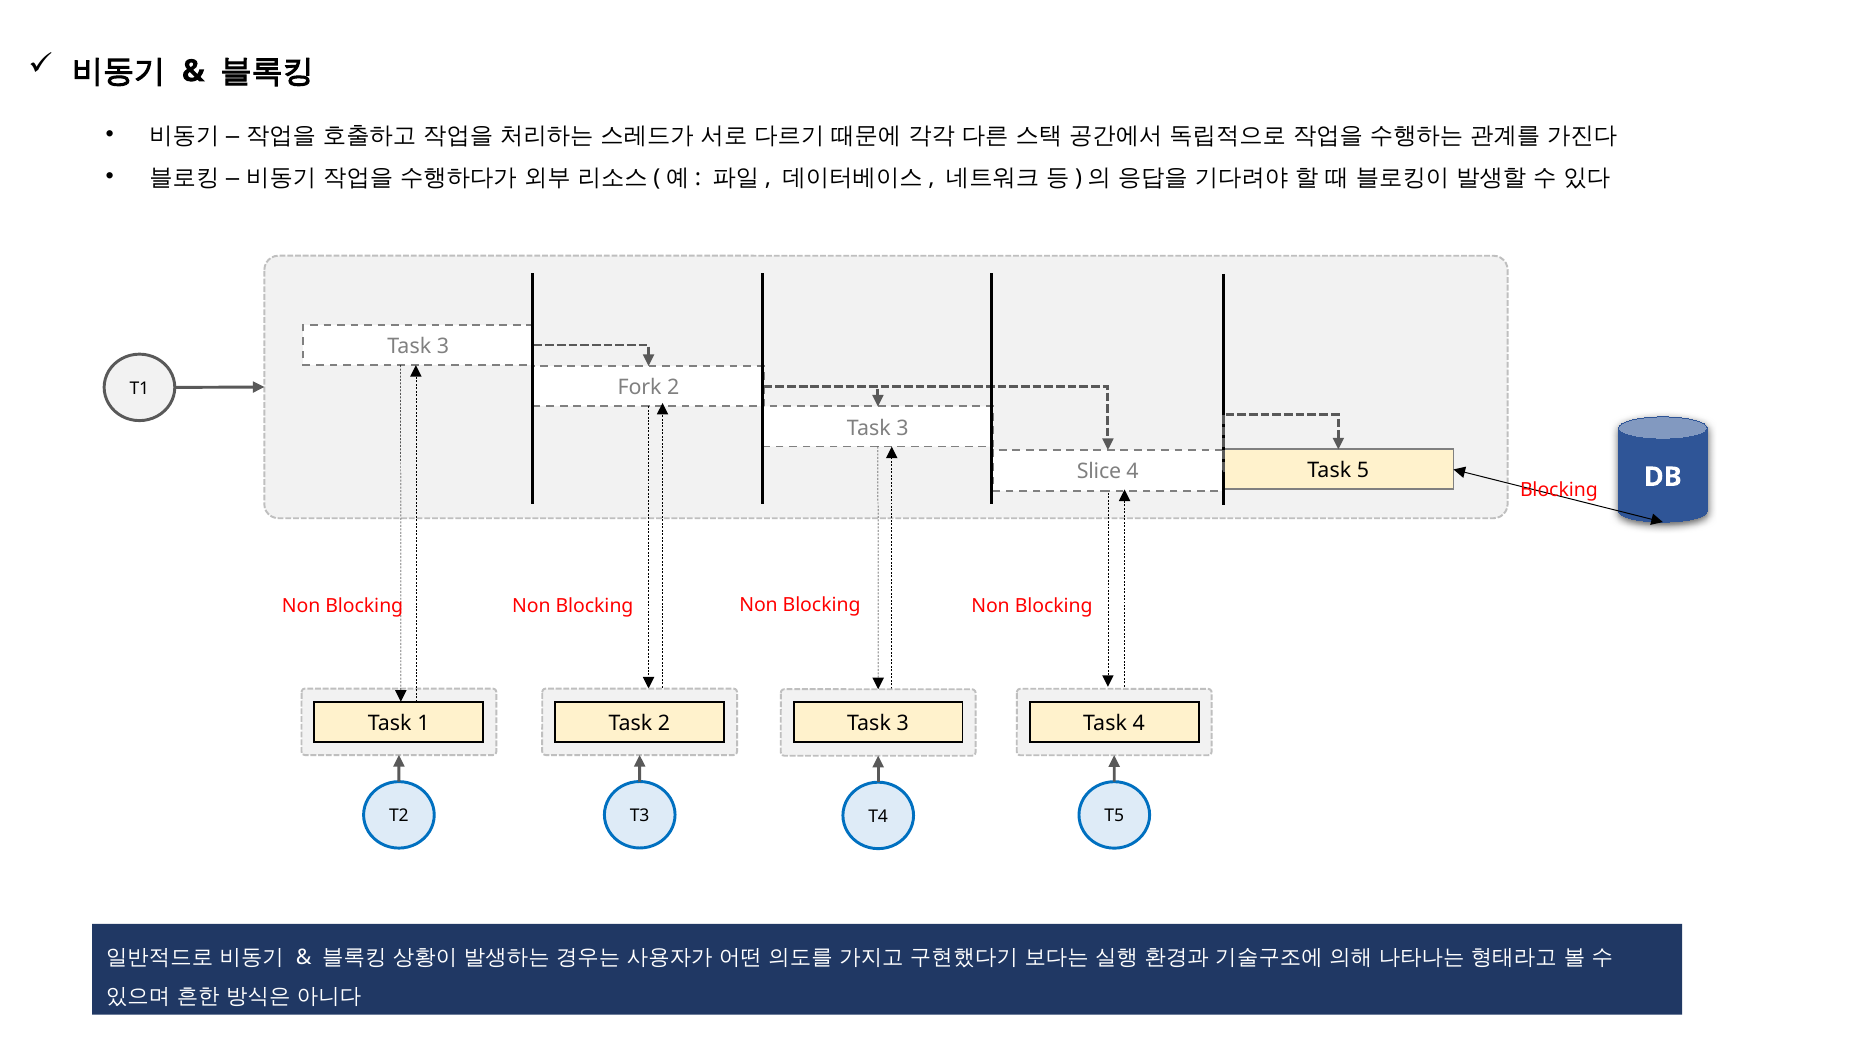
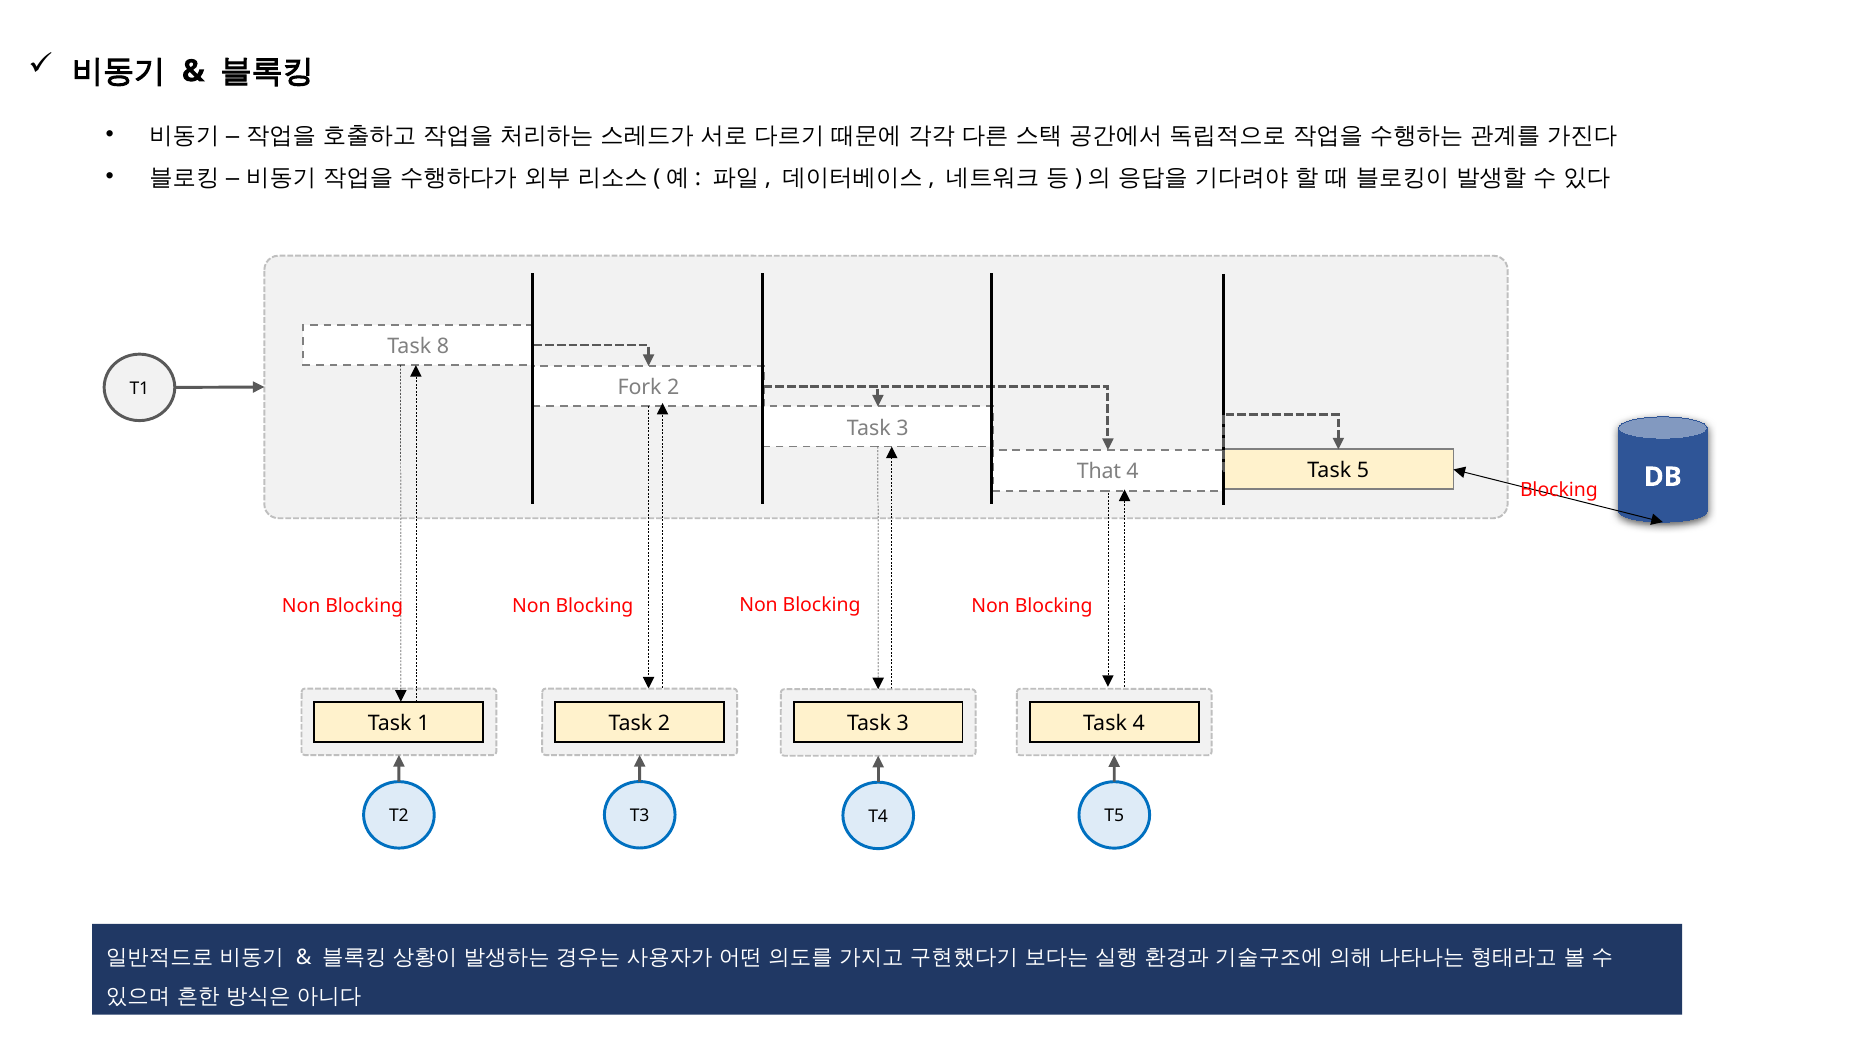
3 at (443, 347): 3 -> 8
Slice: Slice -> That
